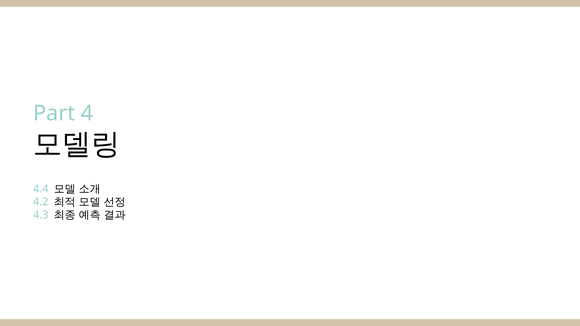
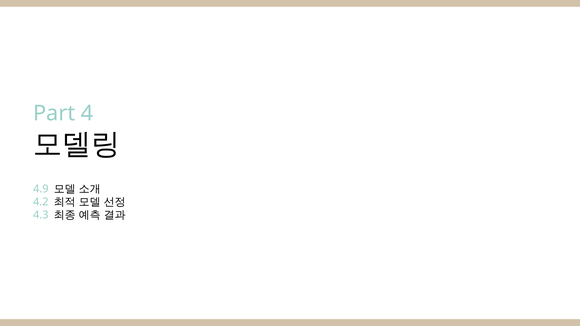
4.4: 4.4 -> 4.9
